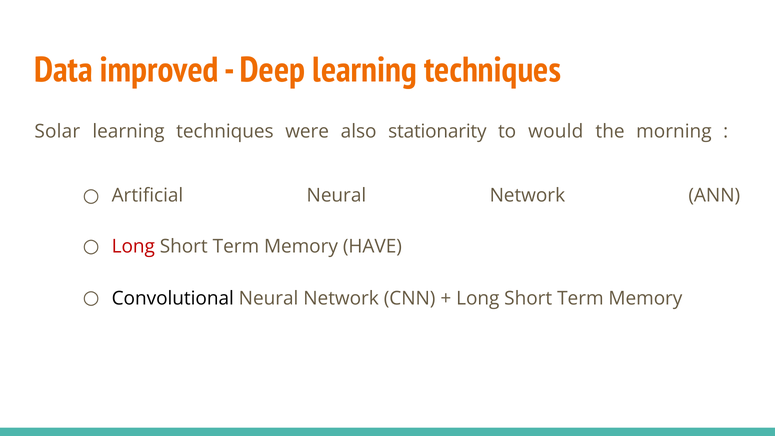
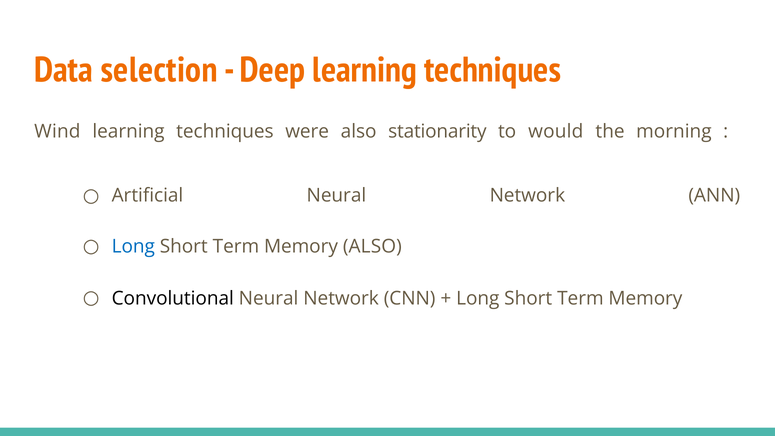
improved: improved -> selection
Solar: Solar -> Wind
Long at (133, 246) colour: red -> blue
Memory HAVE: HAVE -> ALSO
